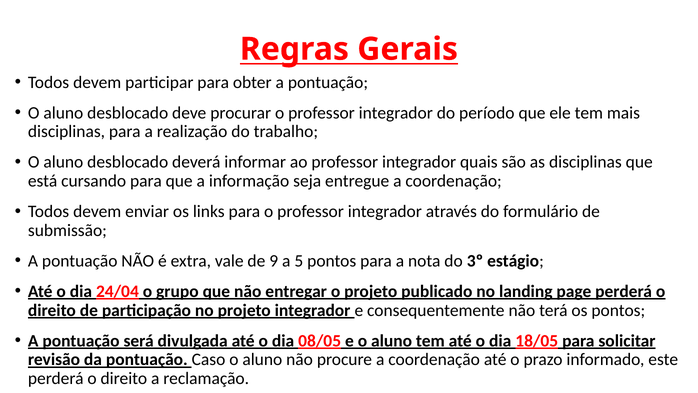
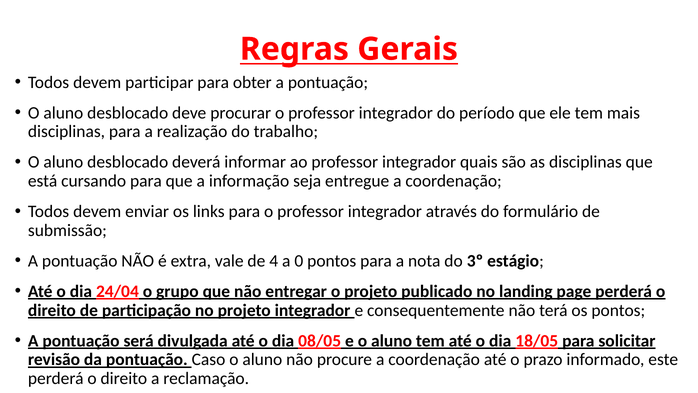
9: 9 -> 4
5: 5 -> 0
